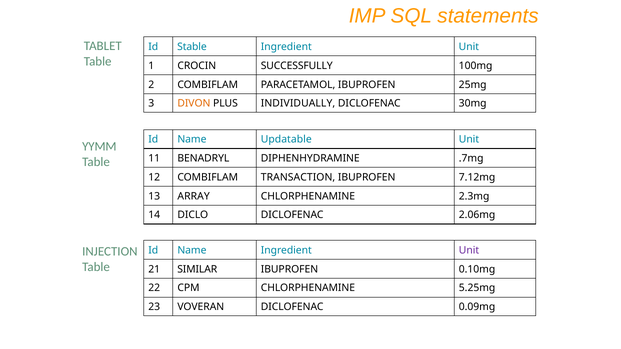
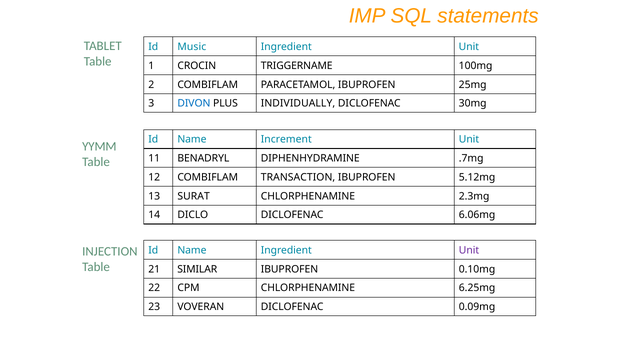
Stable: Stable -> Music
SUCCESSFULLY: SUCCESSFULLY -> TRIGGERNAME
DIVON colour: orange -> blue
Updatable: Updatable -> Increment
7.12mg: 7.12mg -> 5.12mg
ARRAY: ARRAY -> SURAT
2.06mg: 2.06mg -> 6.06mg
5.25mg: 5.25mg -> 6.25mg
